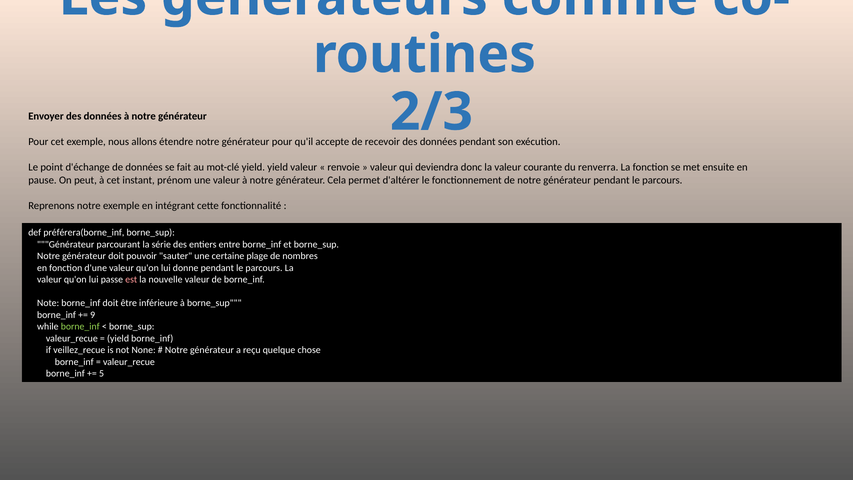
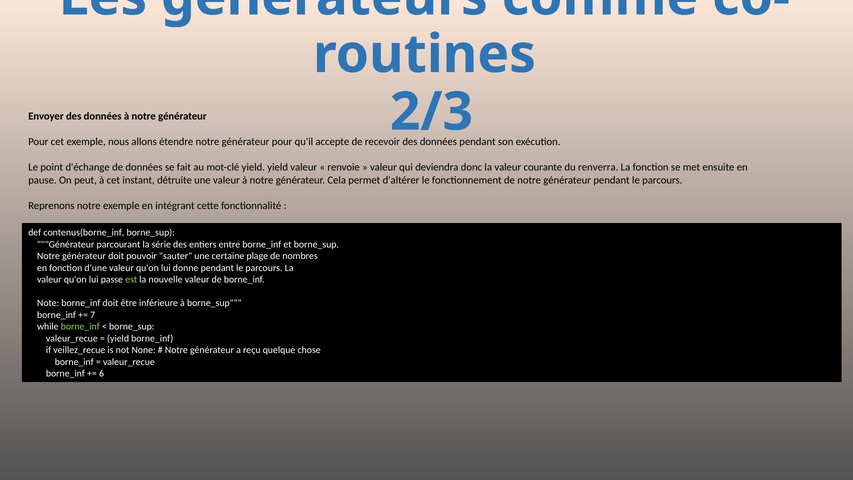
prénom: prénom -> détruite
préférera(borne_inf: préférera(borne_inf -> contenus(borne_inf
est colour: pink -> light green
9: 9 -> 7
5: 5 -> 6
